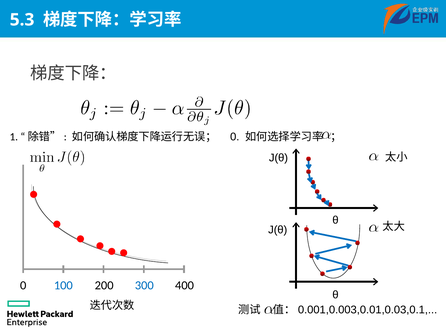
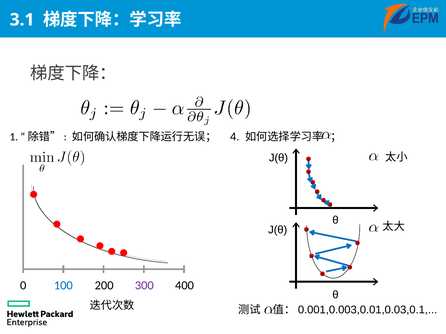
5.3: 5.3 -> 3.1
0 at (235, 137): 0 -> 4
300 colour: blue -> purple
